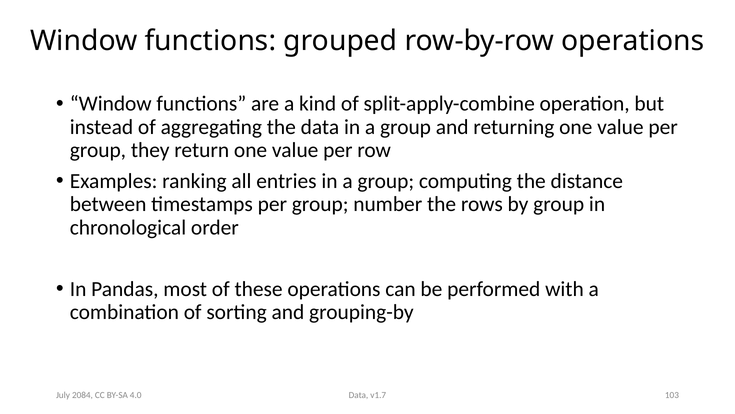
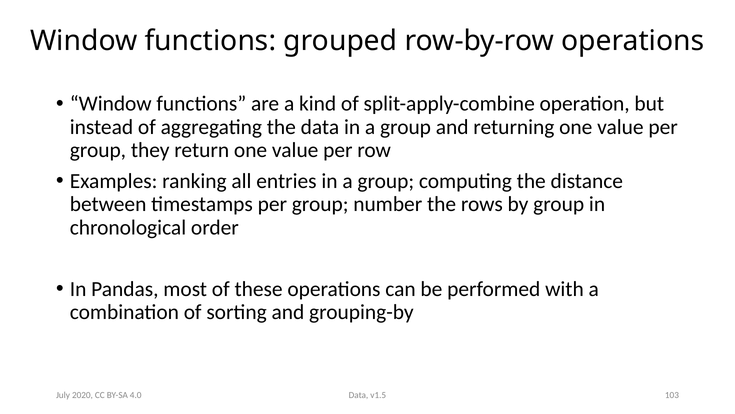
v1.7: v1.7 -> v1.5
2084: 2084 -> 2020
